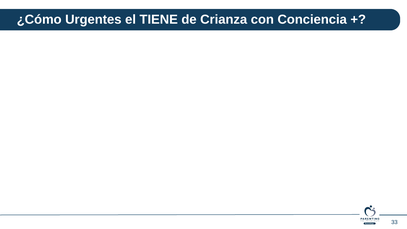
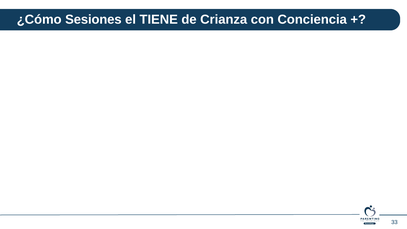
Urgentes: Urgentes -> Sesiones
